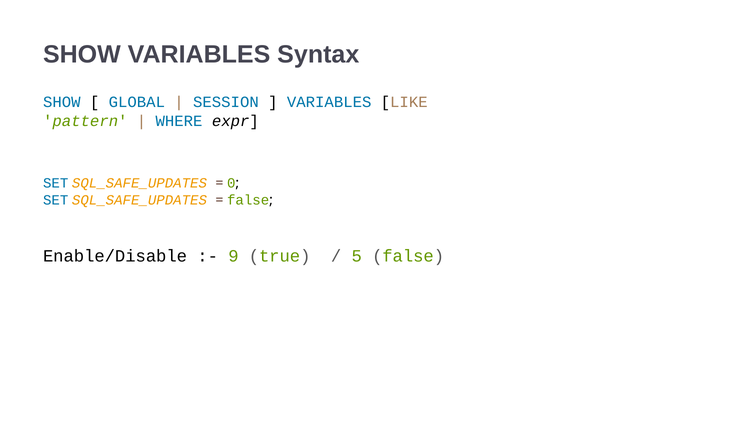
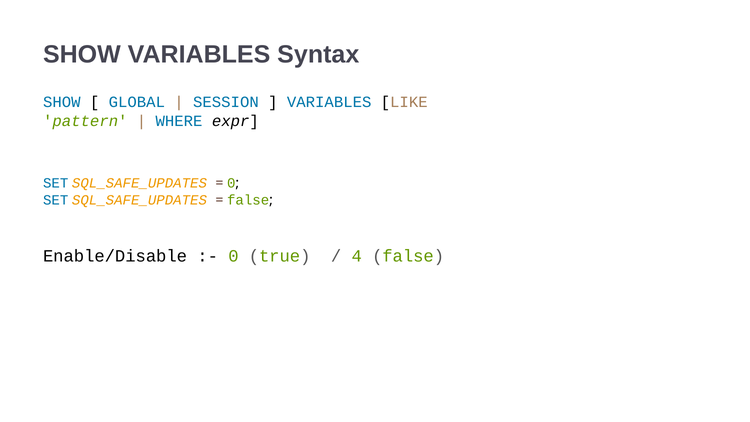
9 at (233, 256): 9 -> 0
5: 5 -> 4
